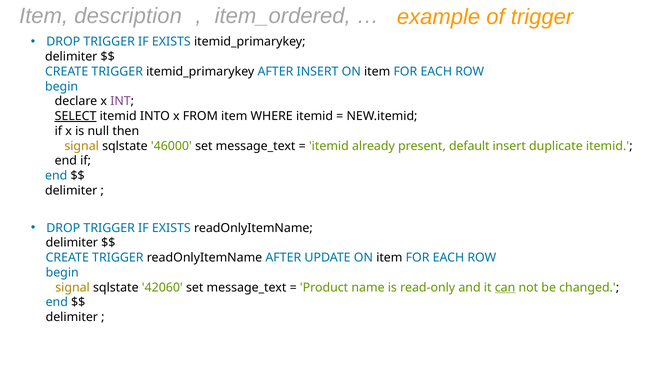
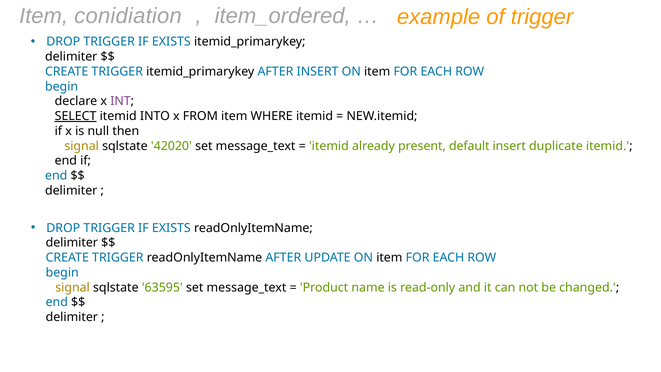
description: description -> conidiation
46000: 46000 -> 42020
42060: 42060 -> 63595
can underline: present -> none
